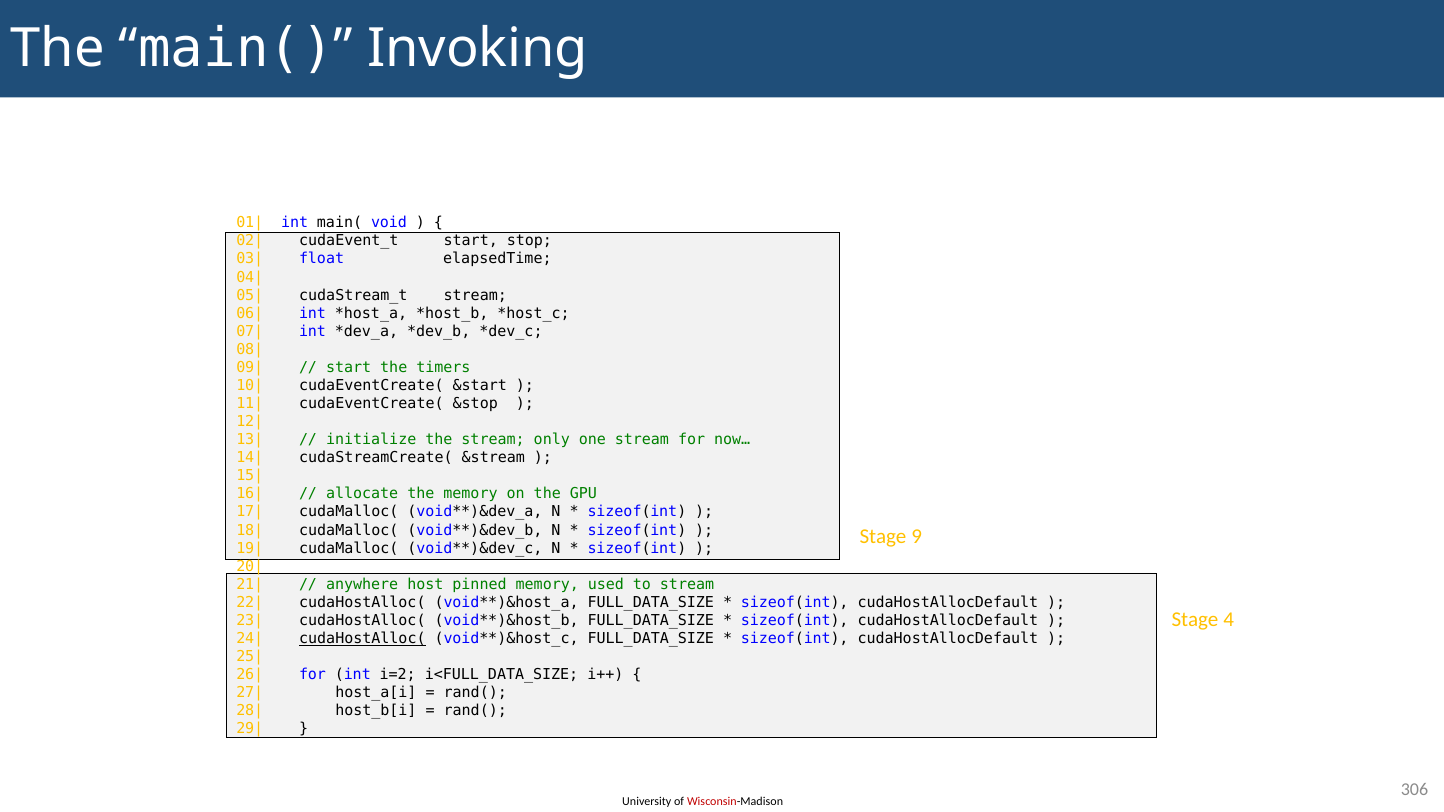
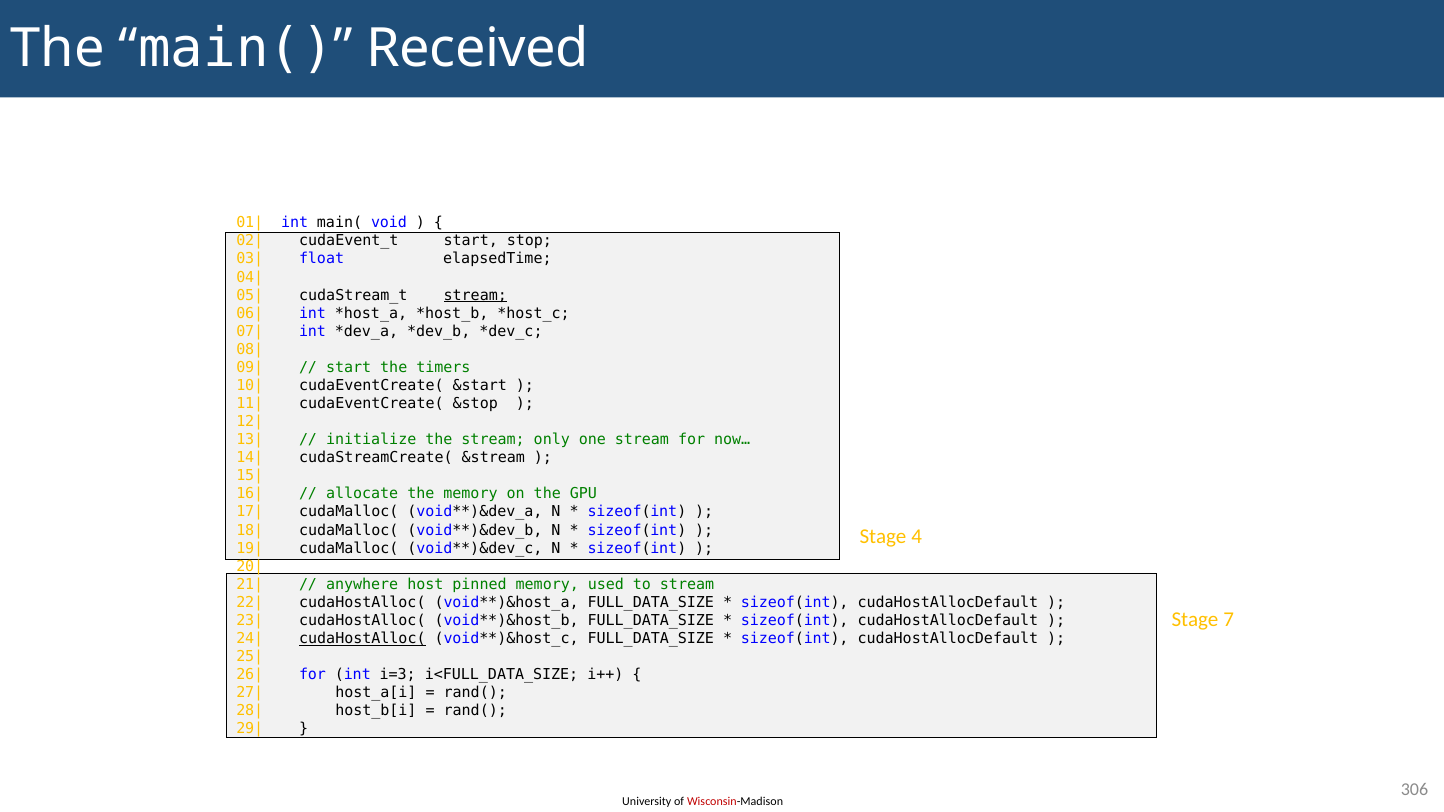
Invoking: Invoking -> Received
stream at (475, 295) underline: none -> present
9: 9 -> 4
4: 4 -> 7
i=2: i=2 -> i=3
